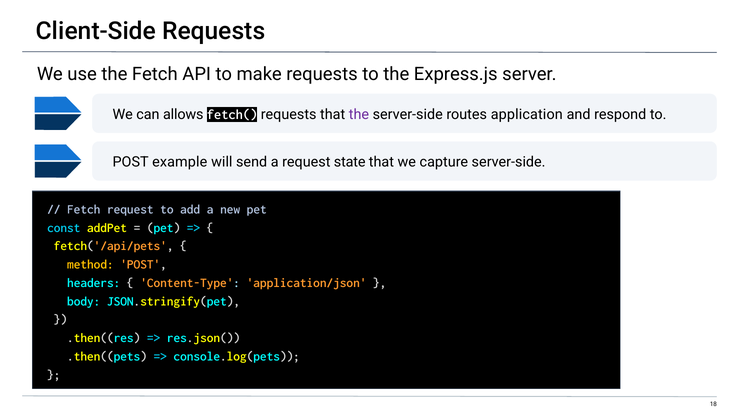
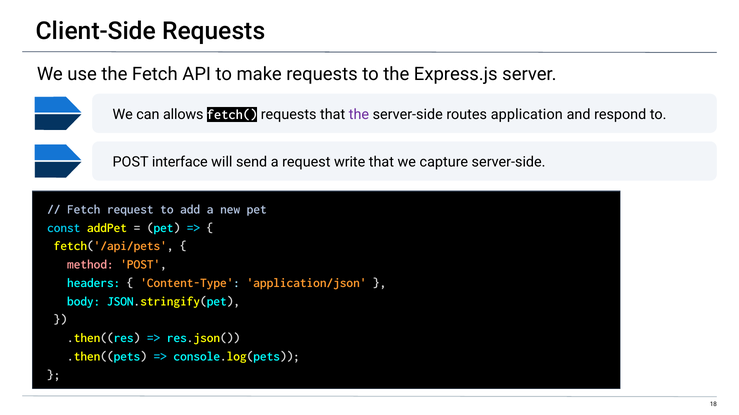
example: example -> interface
state: state -> write
method colour: yellow -> pink
